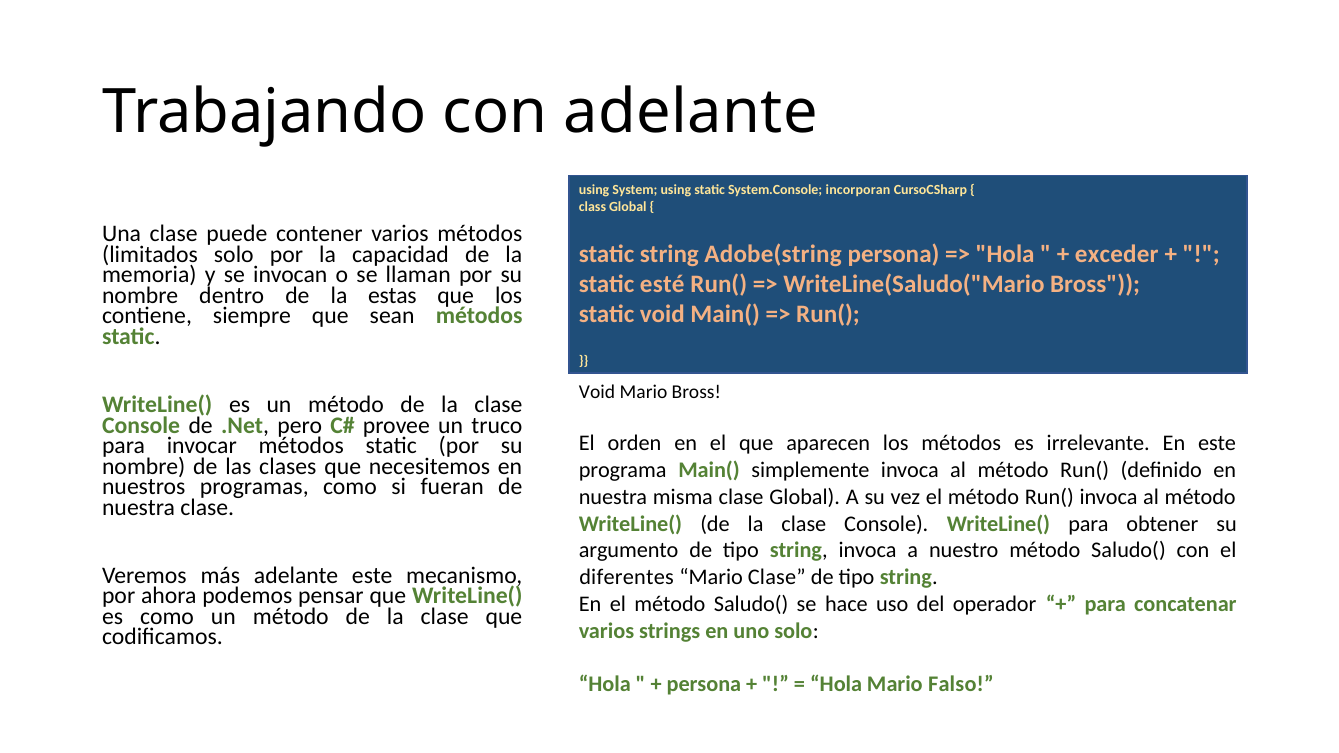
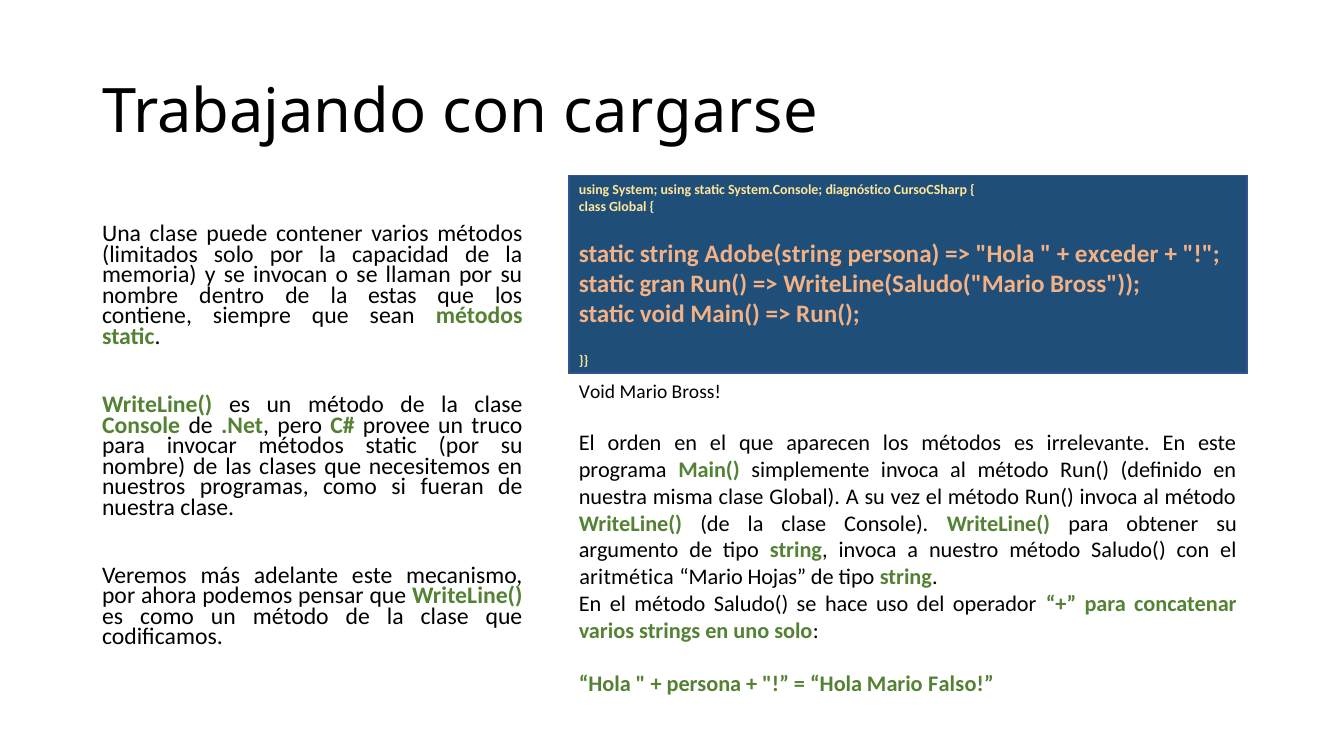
con adelante: adelante -> cargarse
incorporan: incorporan -> diagnóstico
esté: esté -> gran
diferentes: diferentes -> aritmética
Mario Clase: Clase -> Hojas
